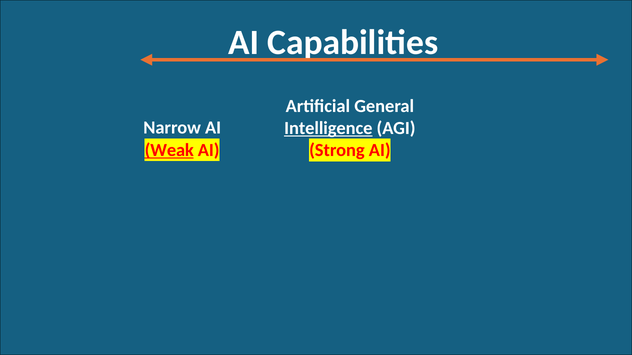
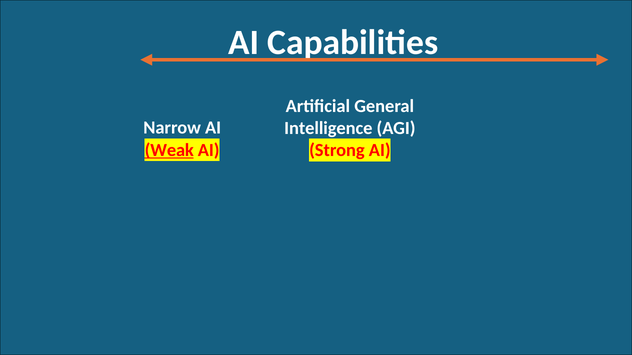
Intelligence underline: present -> none
